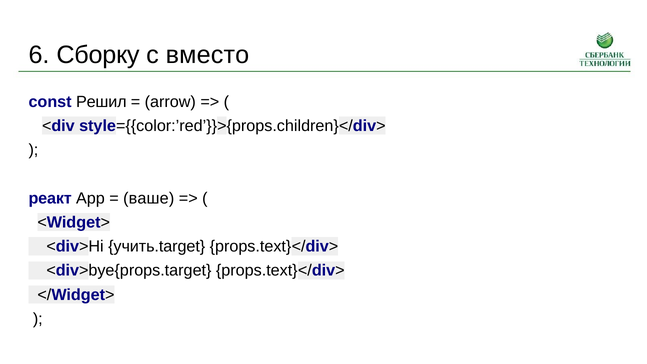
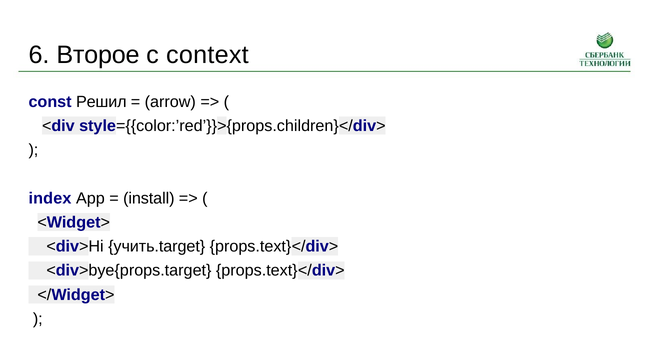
Сборку: Сборку -> Второе
вместо: вместо -> context
реакт: реакт -> index
ваше: ваше -> install
